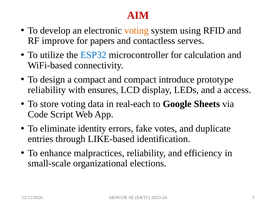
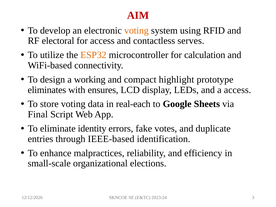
improve: improve -> electoral
for papers: papers -> access
ESP32 colour: blue -> orange
a compact: compact -> working
introduce: introduce -> highlight
reliability at (47, 90): reliability -> eliminates
Code: Code -> Final
LIKE-based: LIKE-based -> IEEE-based
